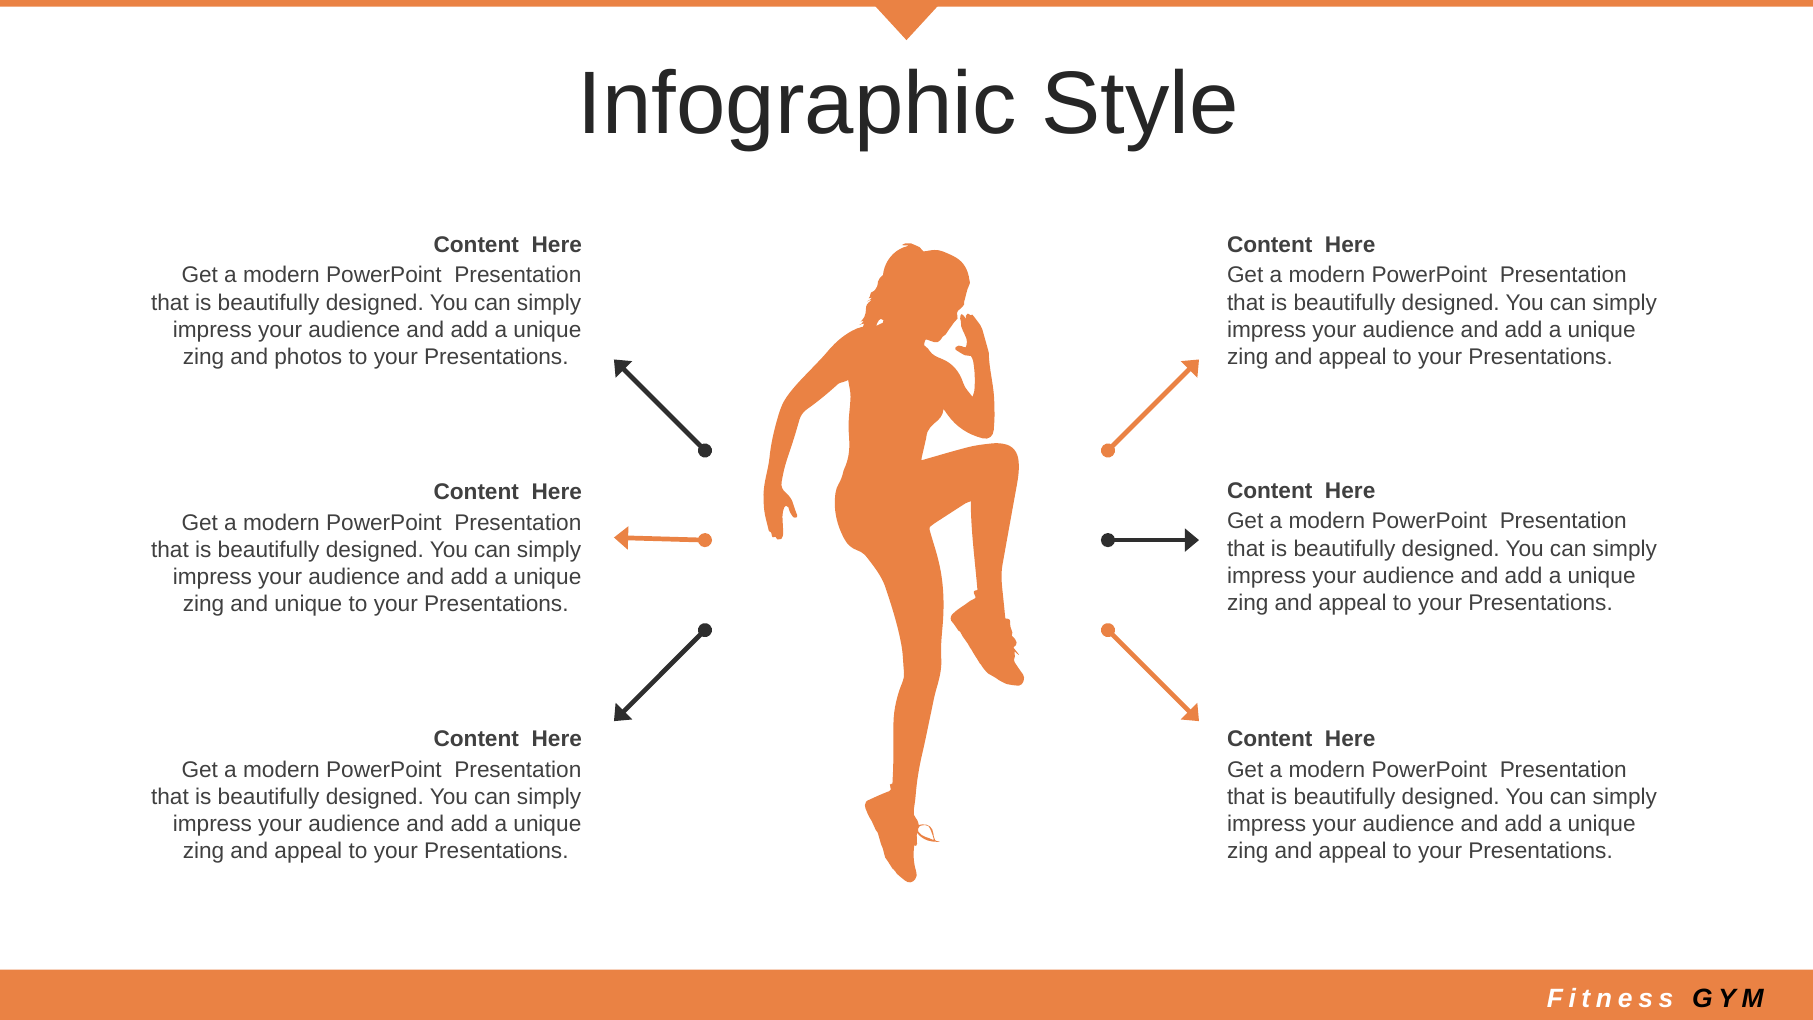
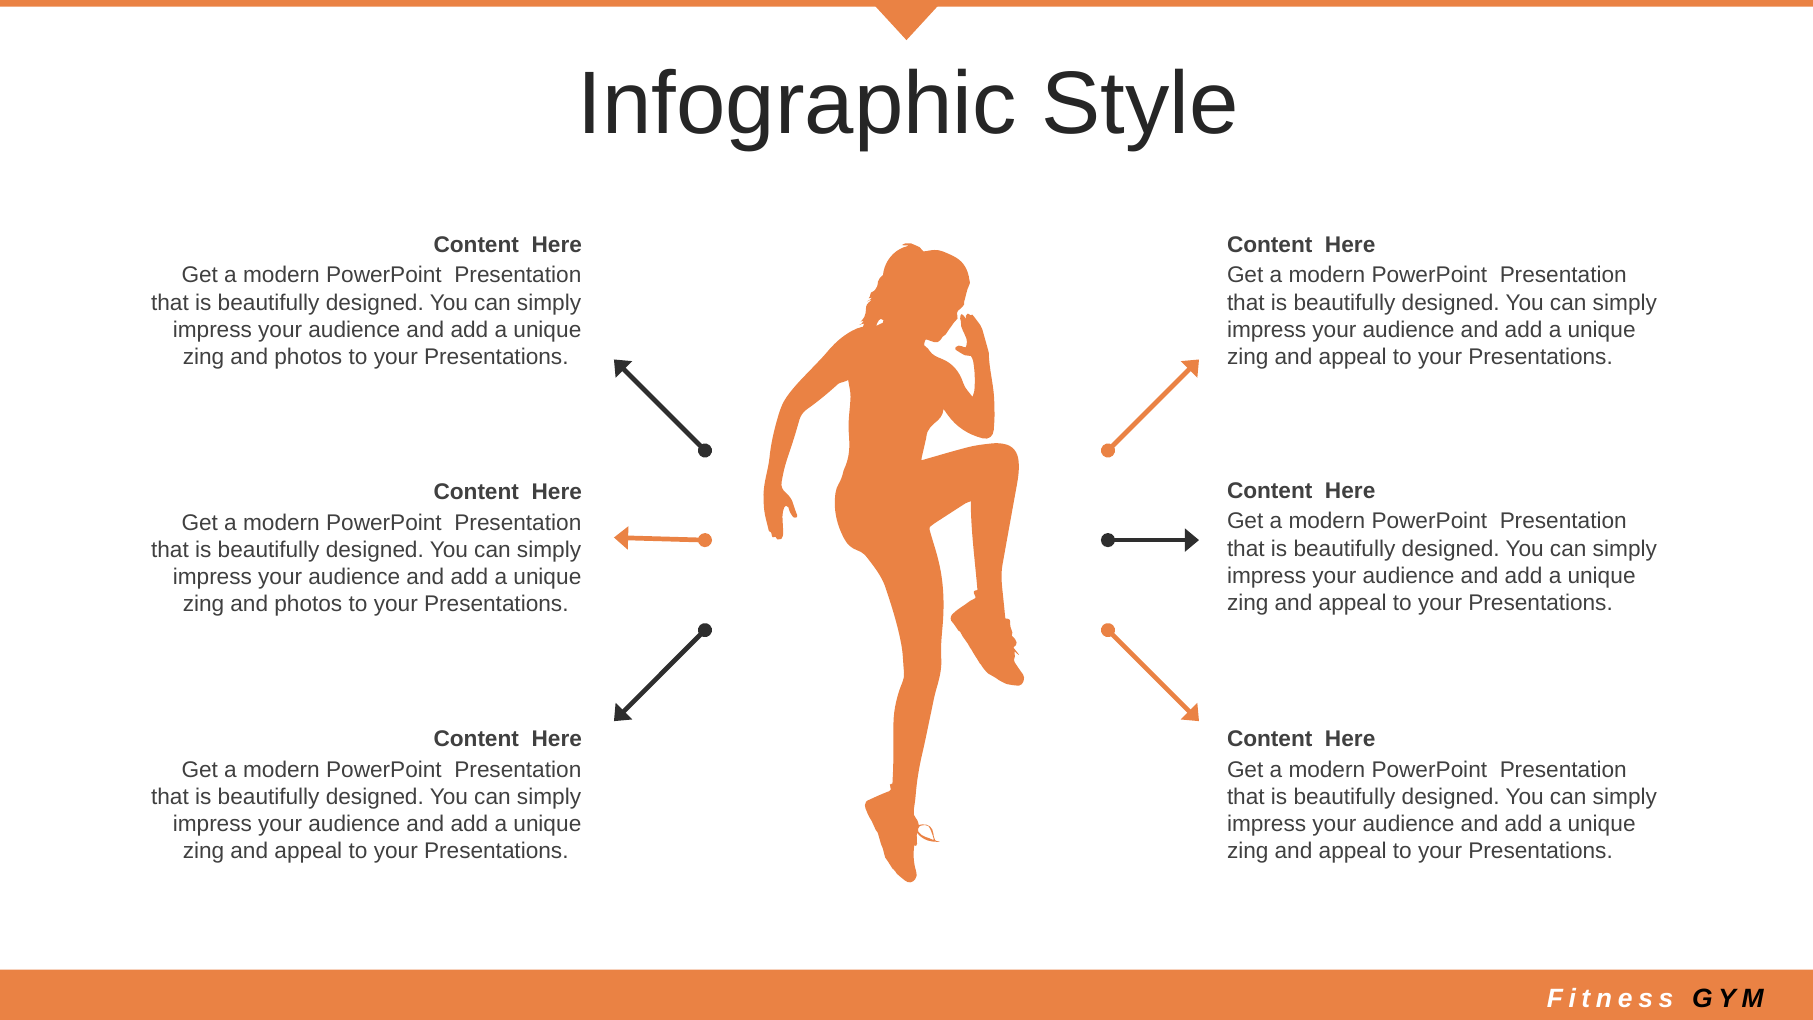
unique at (308, 604): unique -> photos
